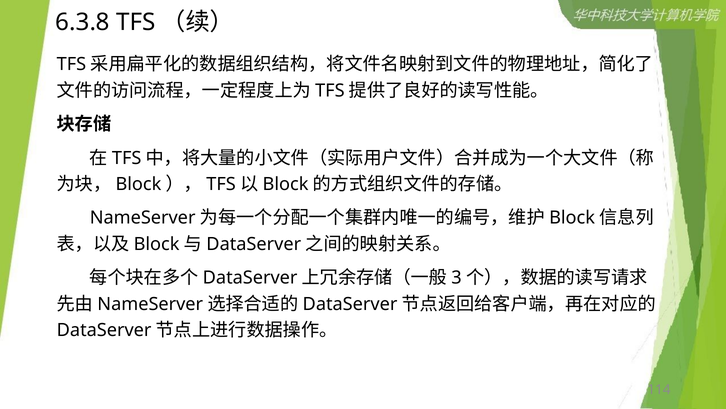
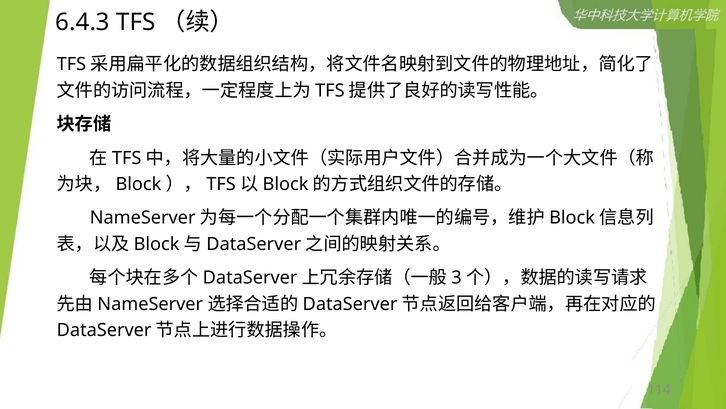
6.3.8: 6.3.8 -> 6.4.3
